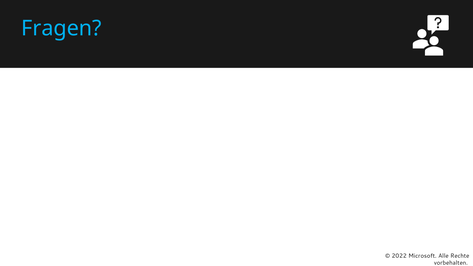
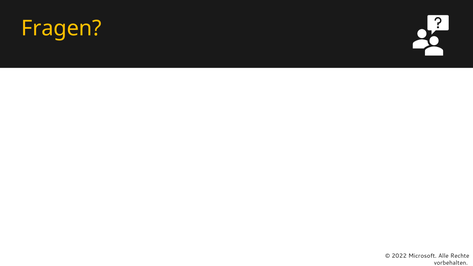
Fragen colour: light blue -> yellow
